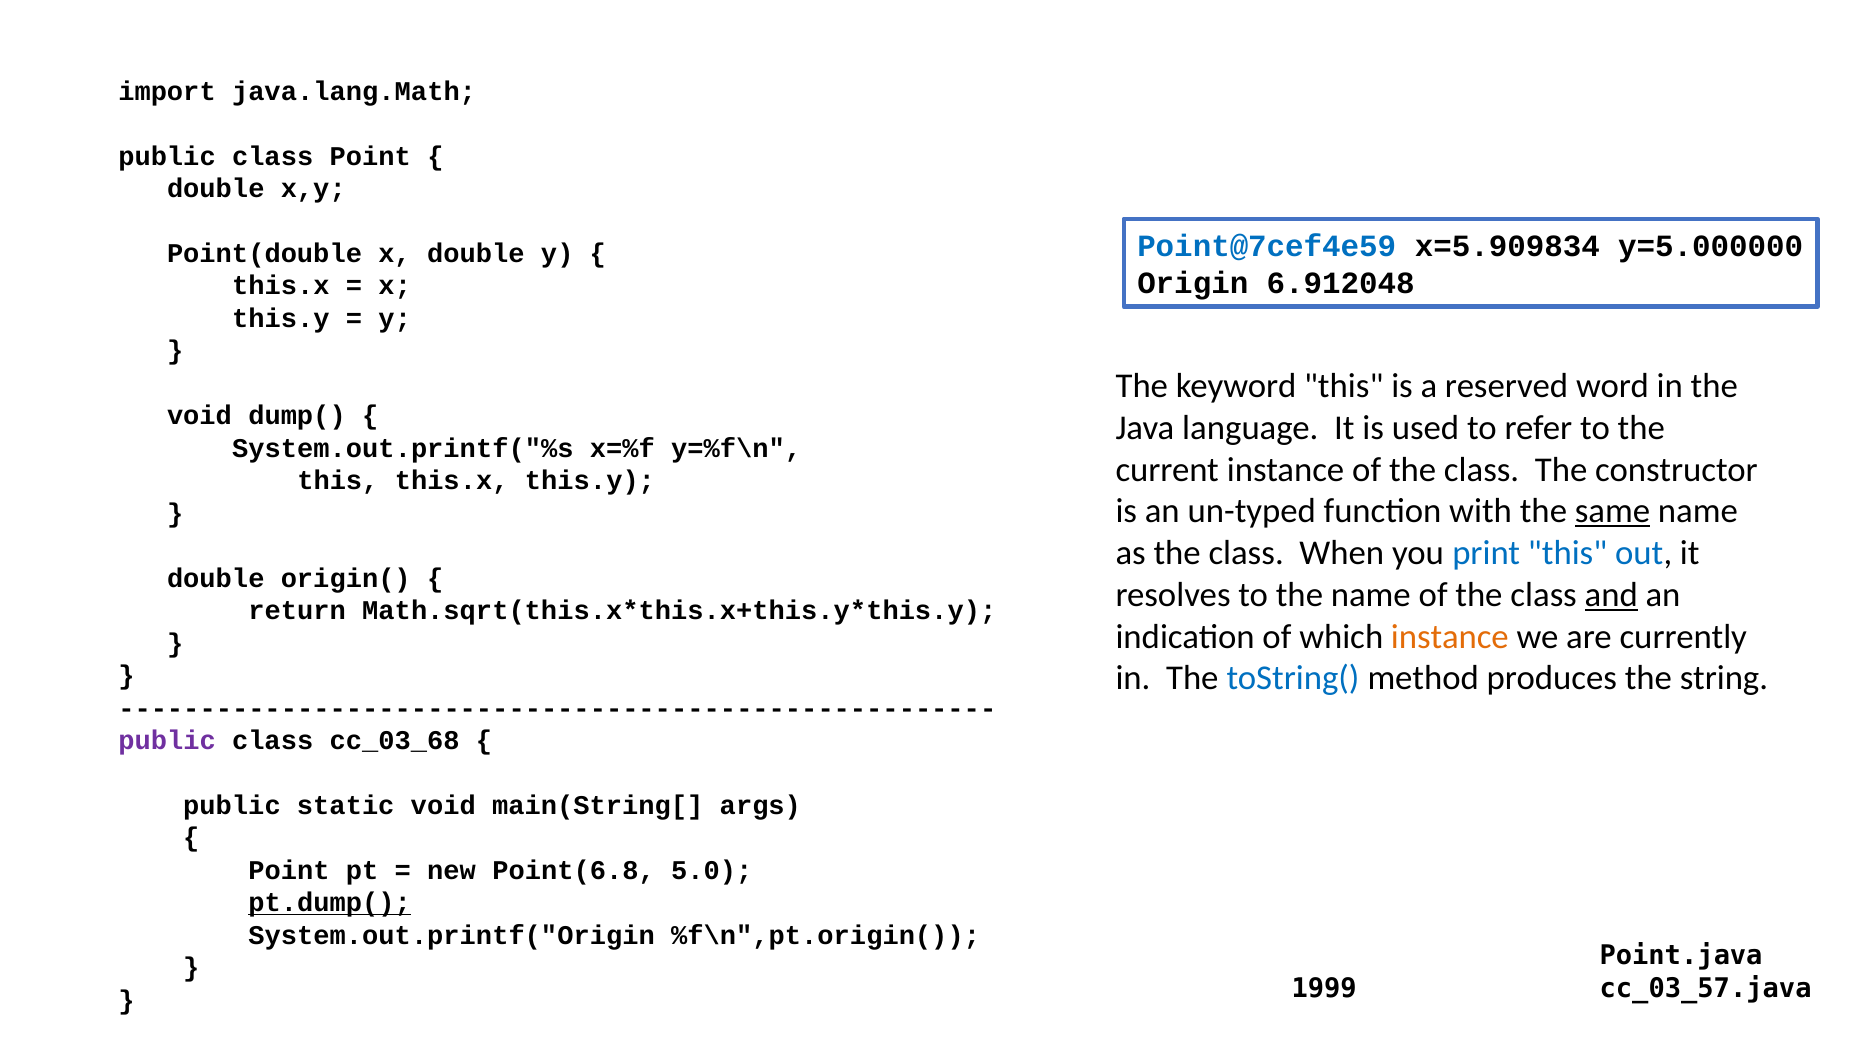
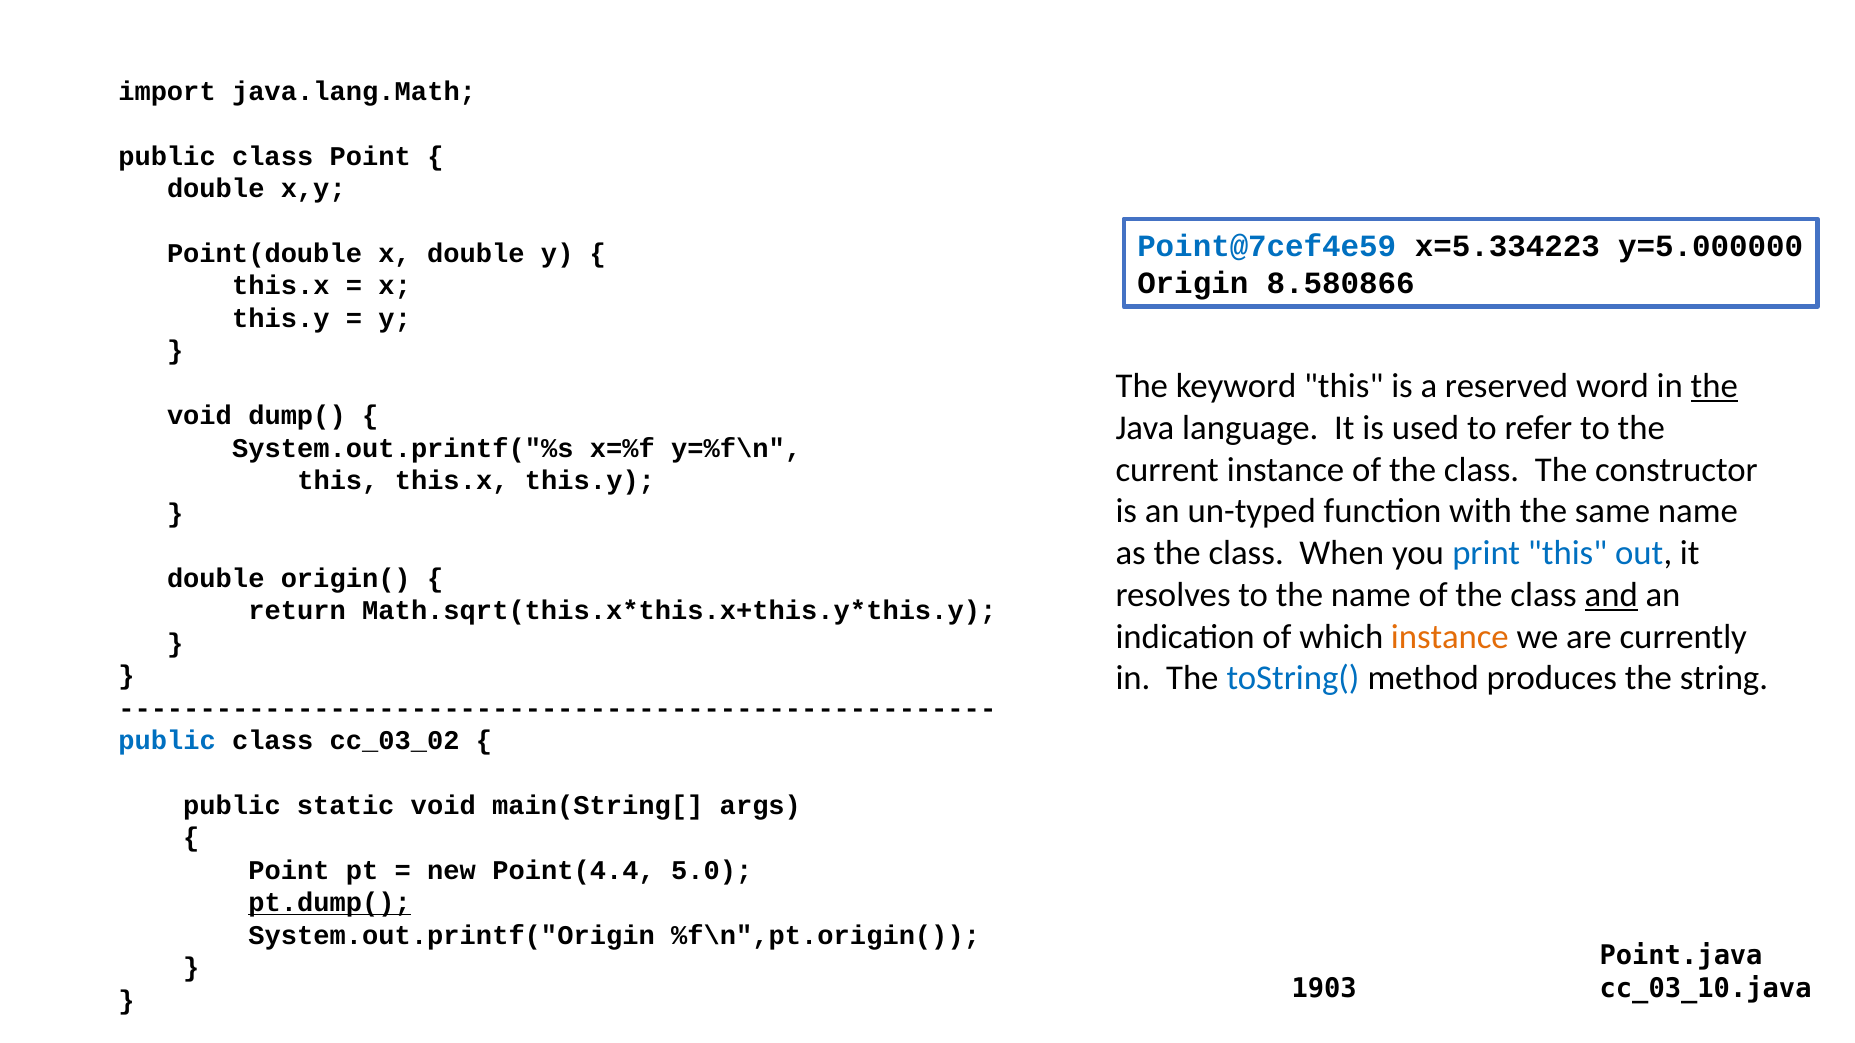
x=5.909834: x=5.909834 -> x=5.334223
6.912048: 6.912048 -> 8.580866
the at (1714, 387) underline: none -> present
same underline: present -> none
public at (167, 741) colour: purple -> blue
cc_03_68: cc_03_68 -> cc_03_02
Point(6.8: Point(6.8 -> Point(4.4
cc_03_57.java: cc_03_57.java -> cc_03_10.java
1999: 1999 -> 1903
